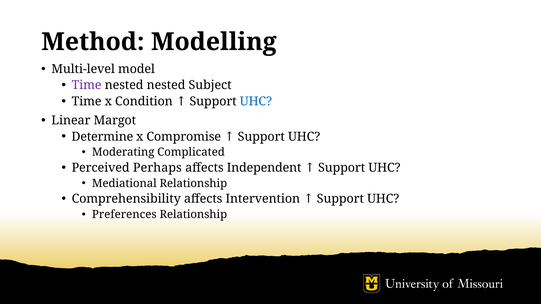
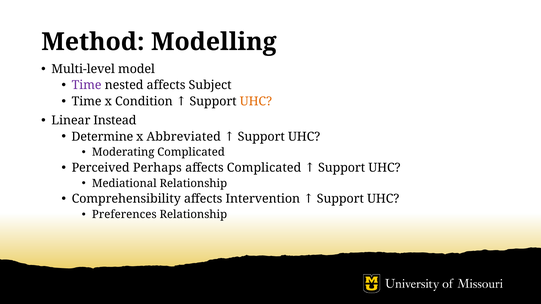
nested nested: nested -> affects
UHC at (256, 102) colour: blue -> orange
Margot: Margot -> Instead
Compromise: Compromise -> Abbreviated
affects Independent: Independent -> Complicated
